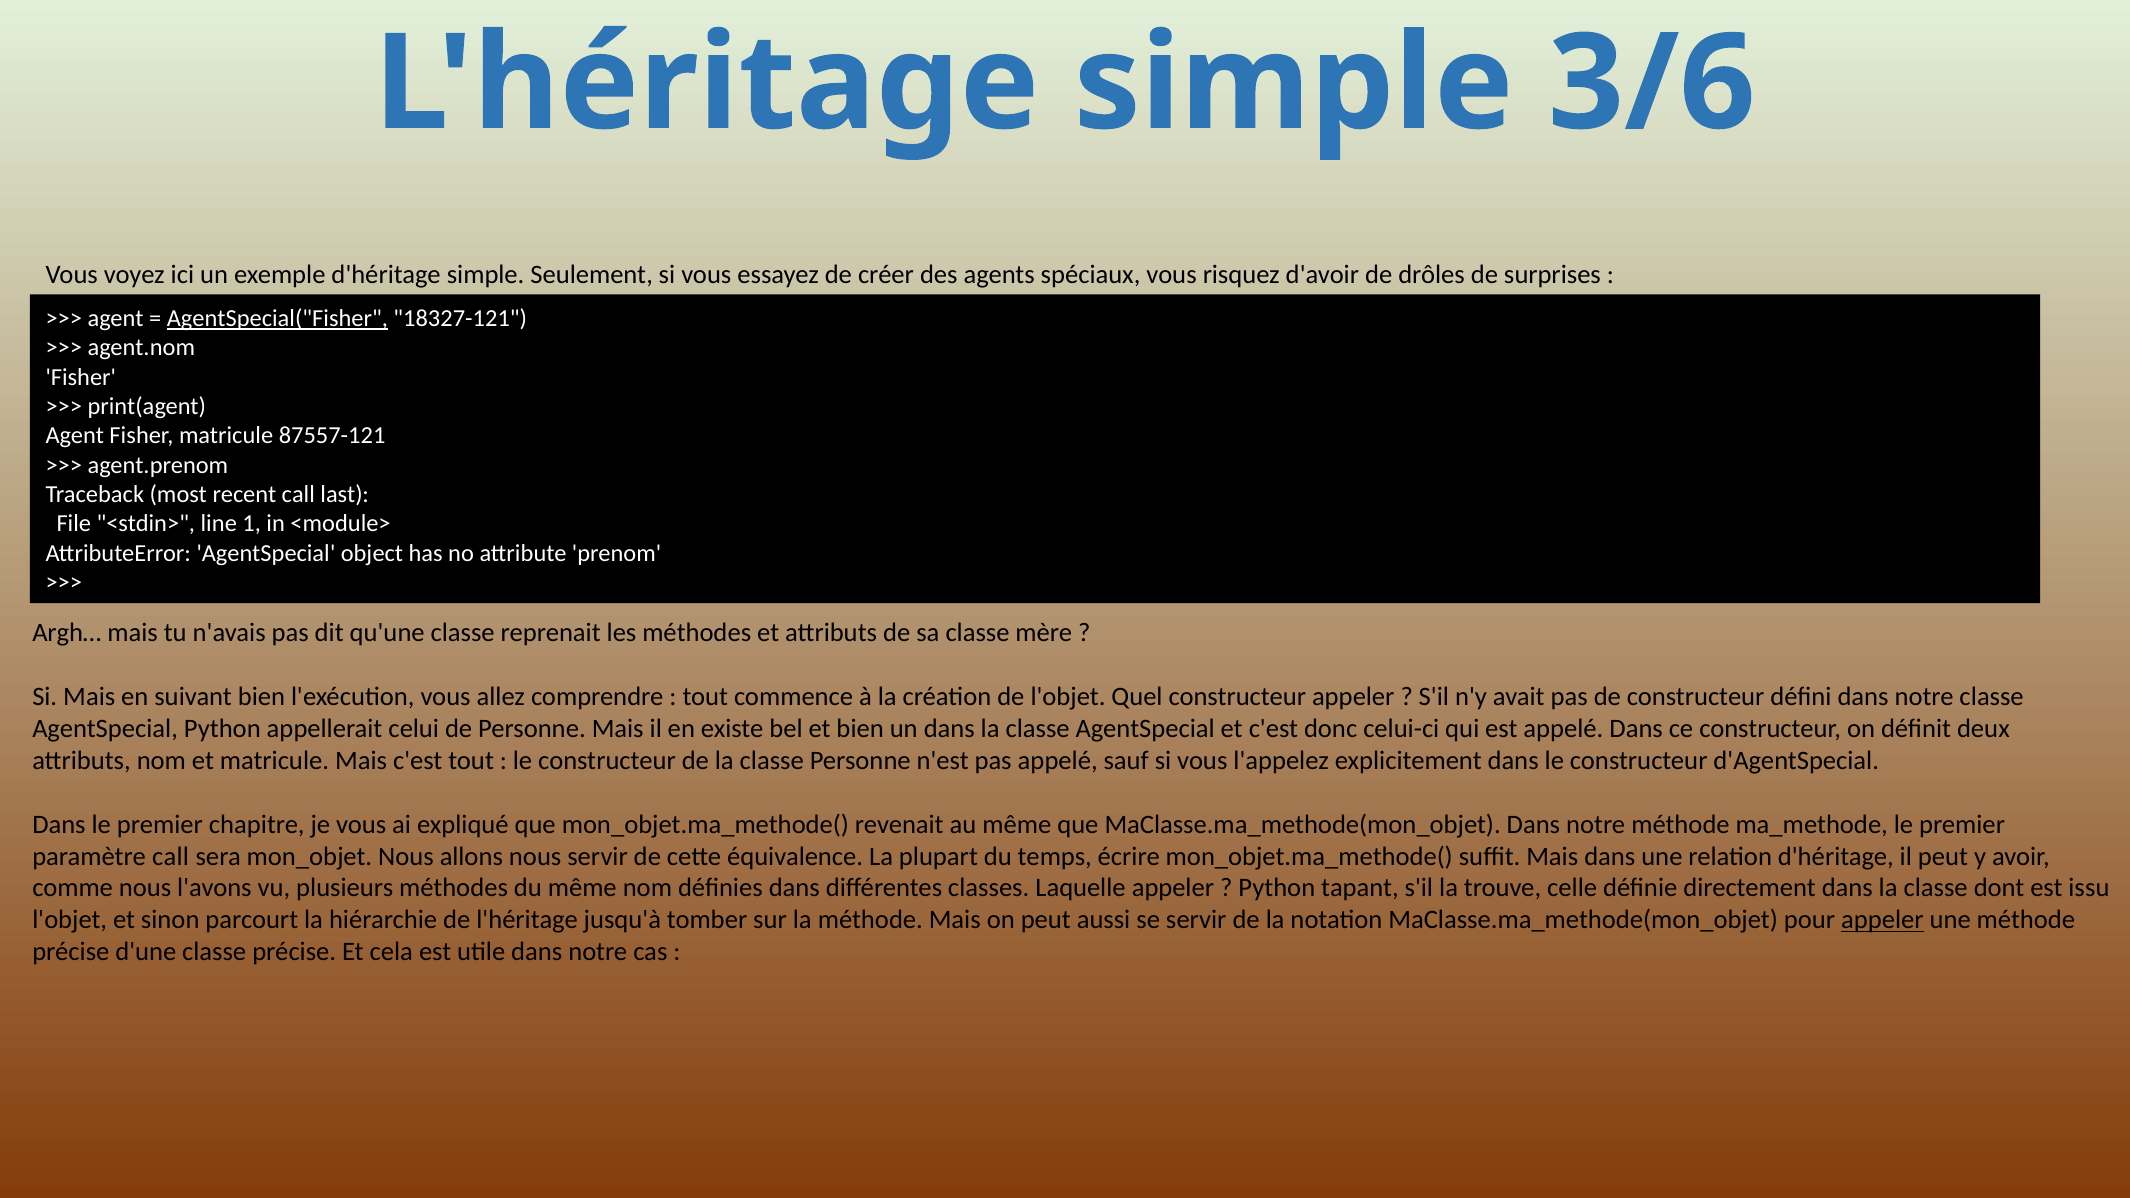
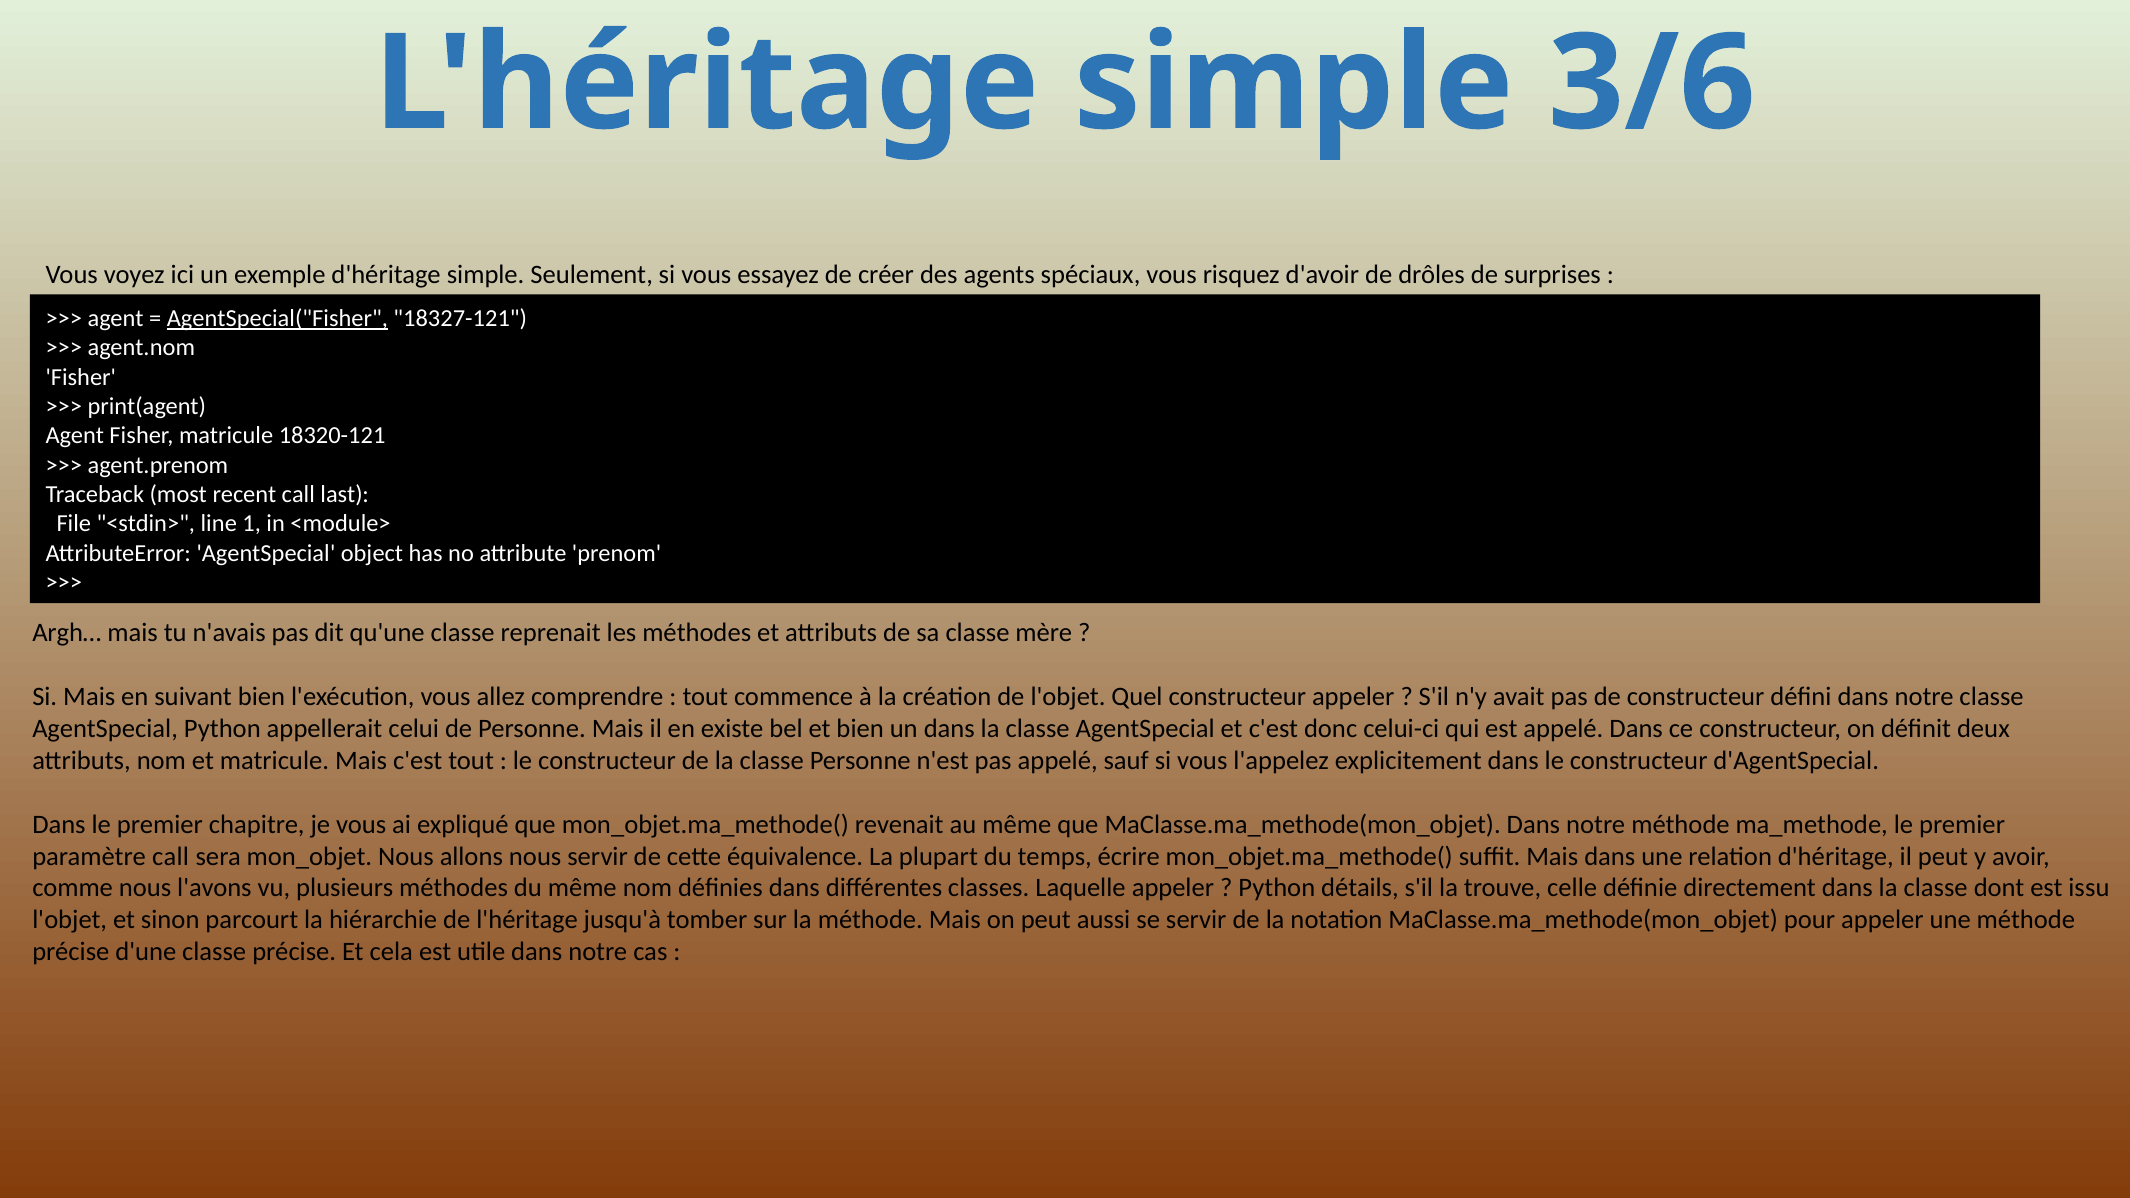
87557-121: 87557-121 -> 18320-121
tapant: tapant -> détails
appeler at (1882, 920) underline: present -> none
